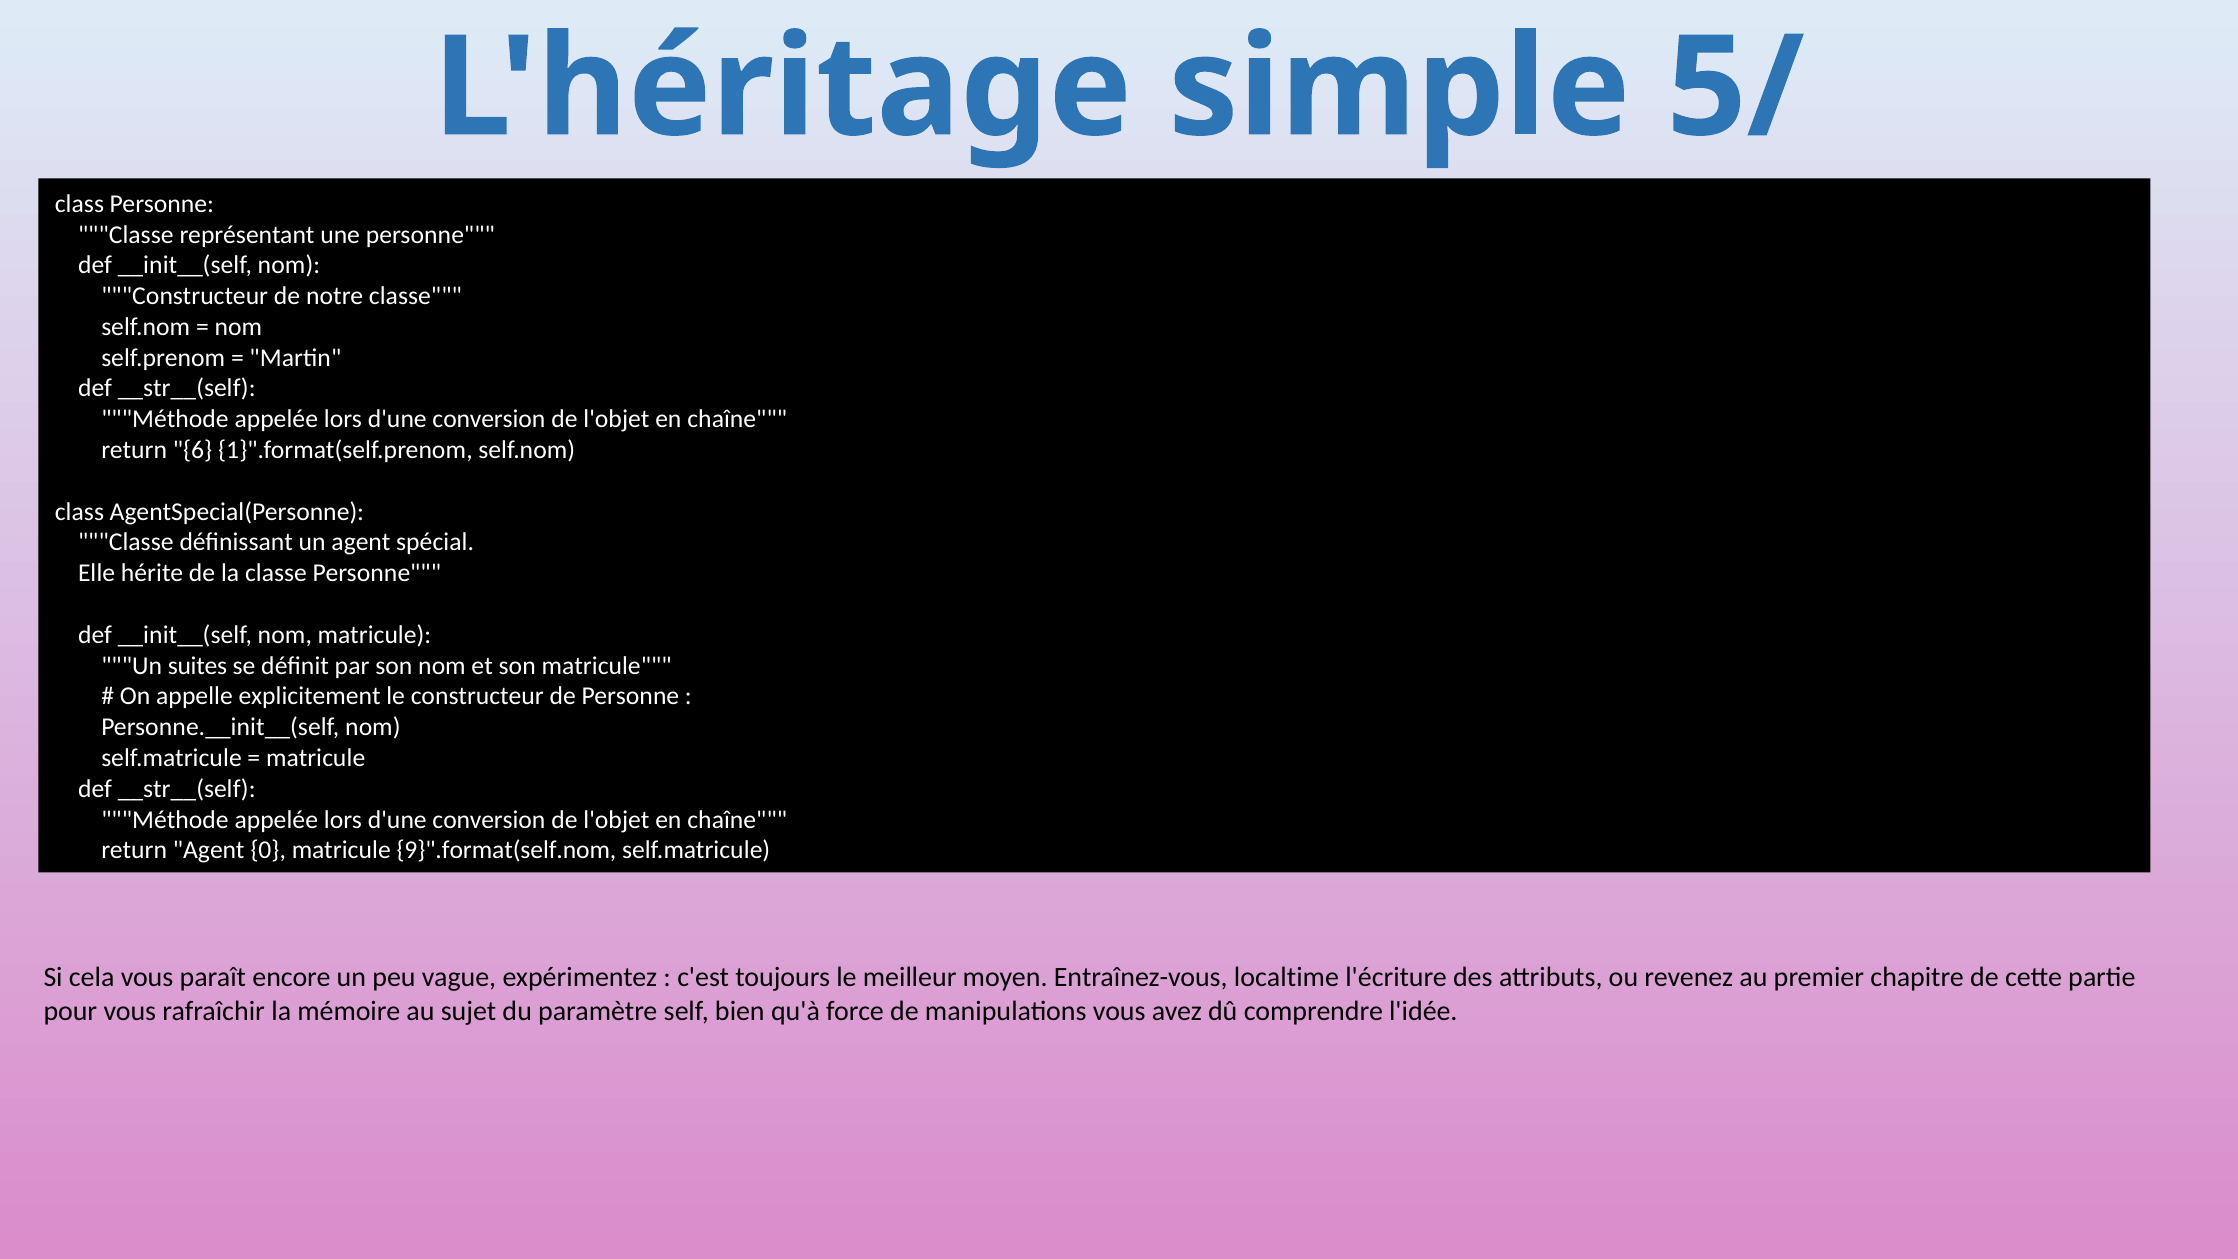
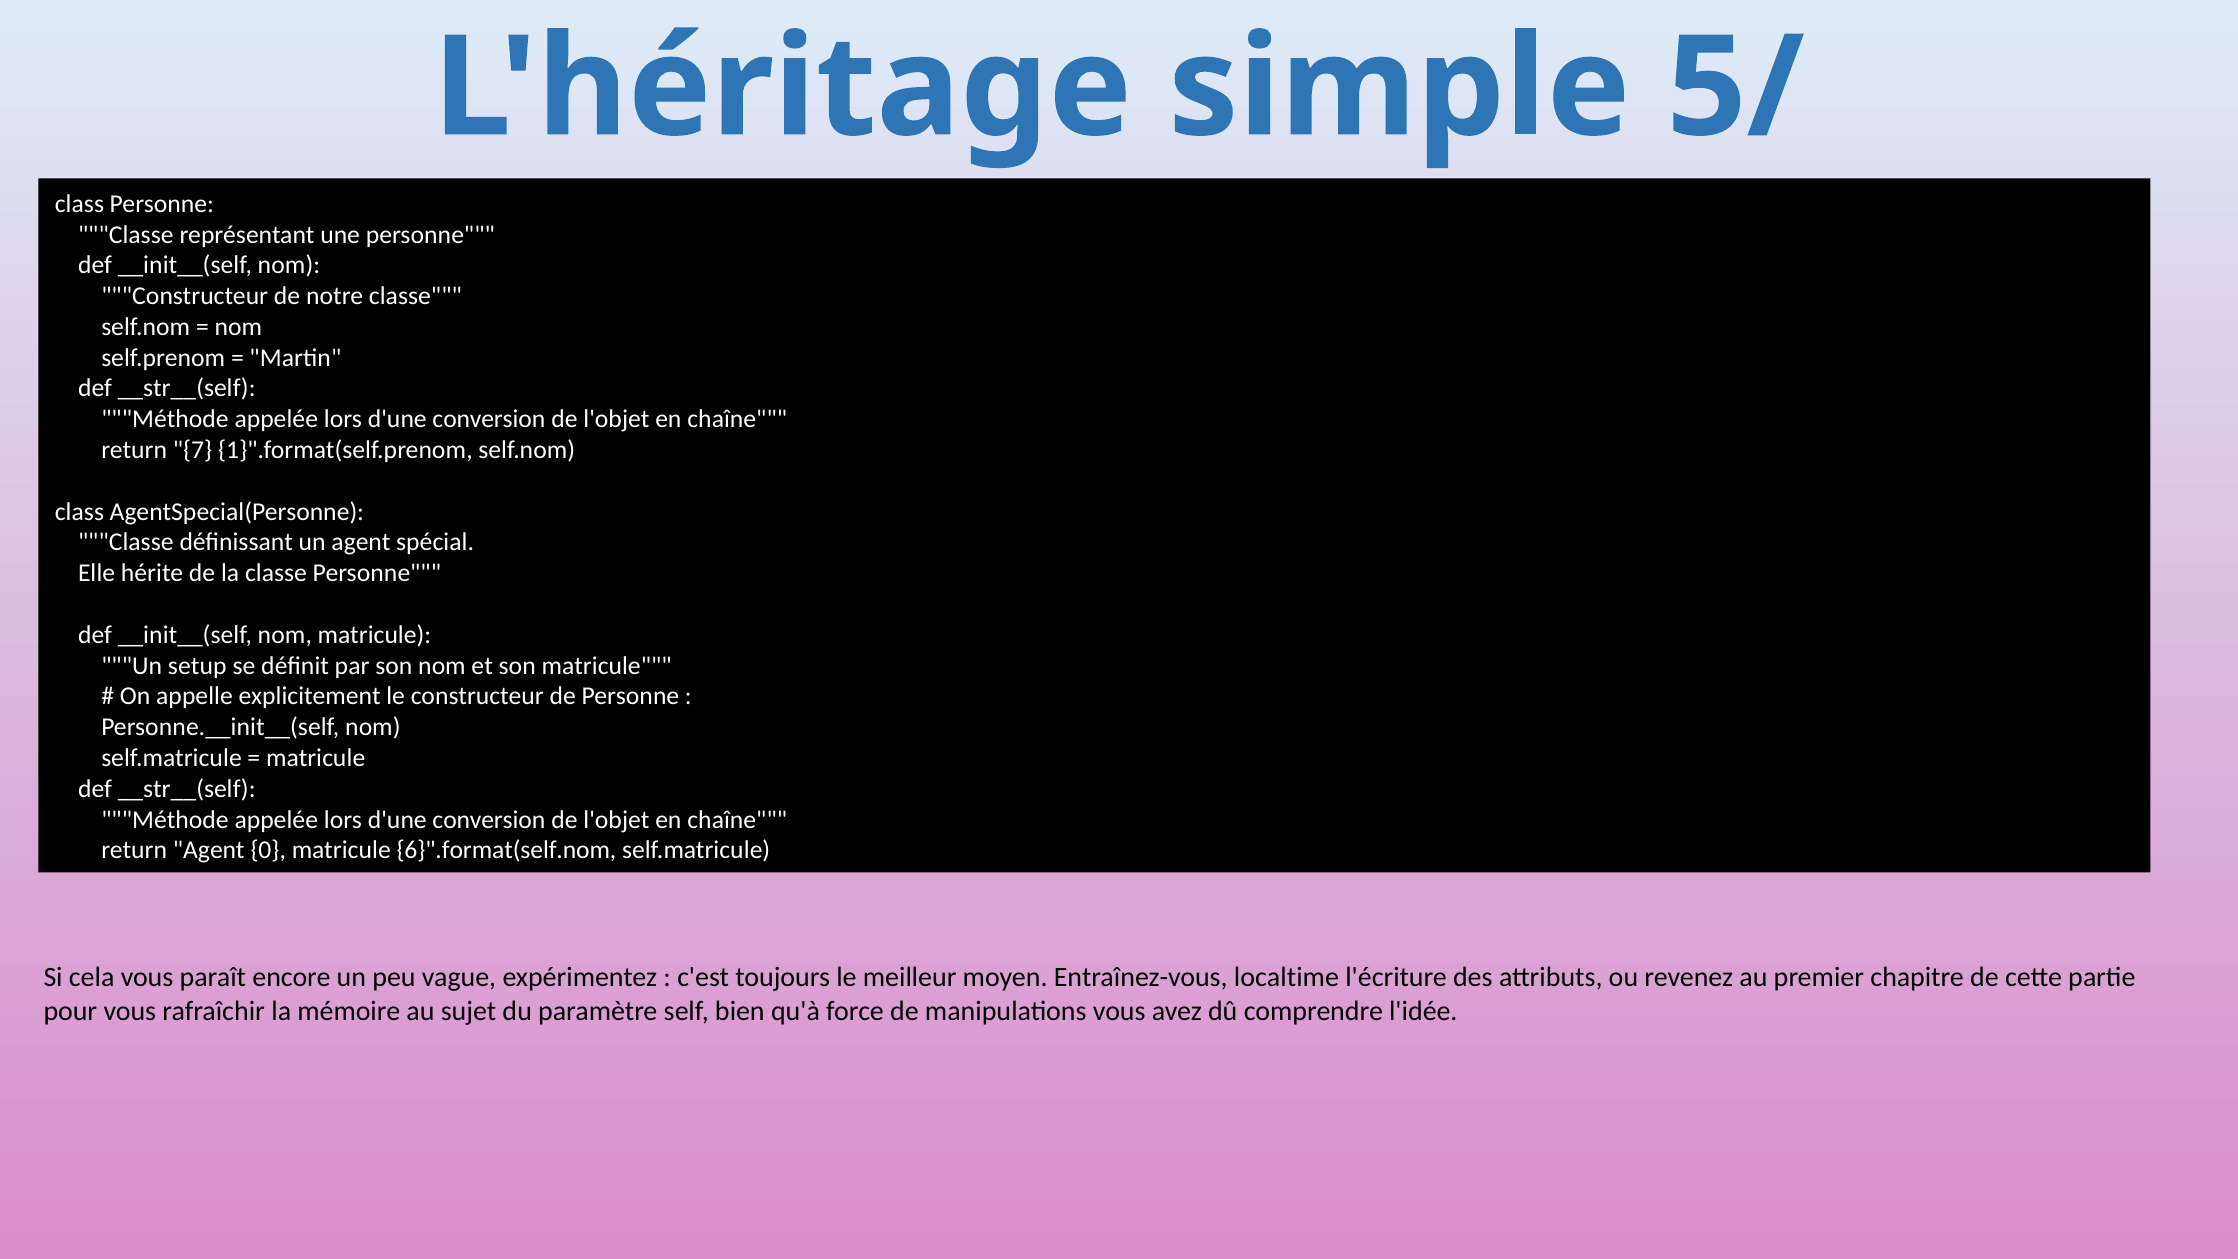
6: 6 -> 7
suites: suites -> setup
9}".format(self.nom: 9}".format(self.nom -> 6}".format(self.nom
